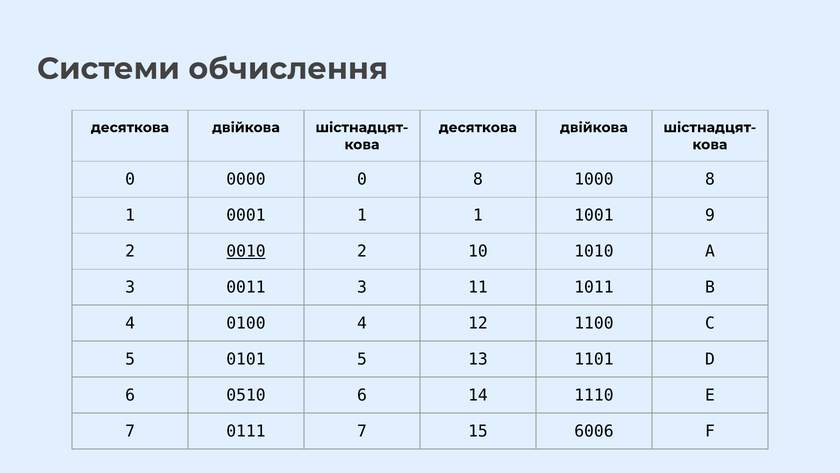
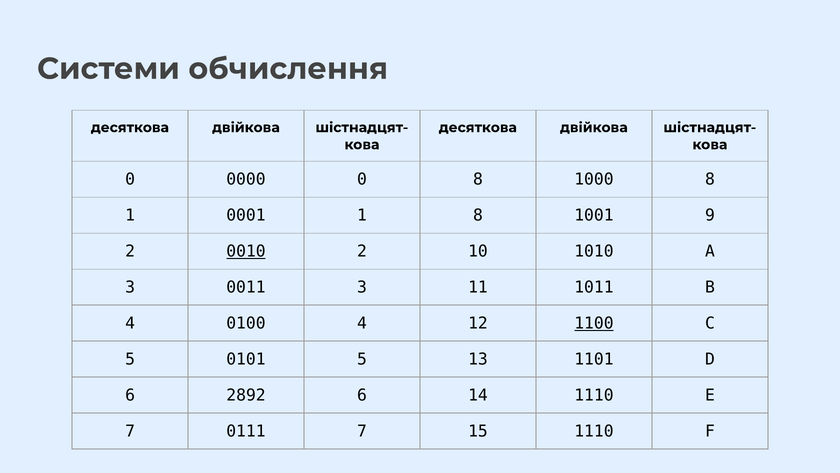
1 1: 1 -> 8
1100 underline: none -> present
0510: 0510 -> 2892
15 6006: 6006 -> 1110
